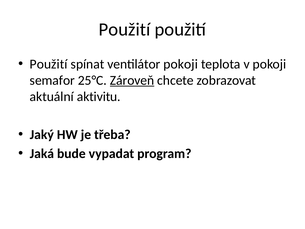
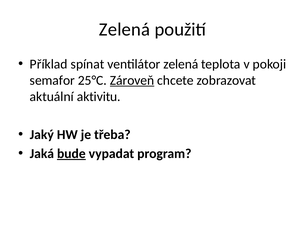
Použití at (125, 30): Použití -> Zelená
Použití at (49, 64): Použití -> Příklad
ventilátor pokoji: pokoji -> zelená
bude underline: none -> present
